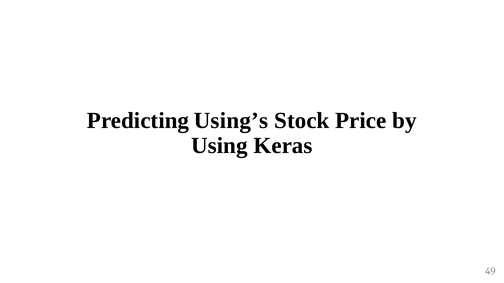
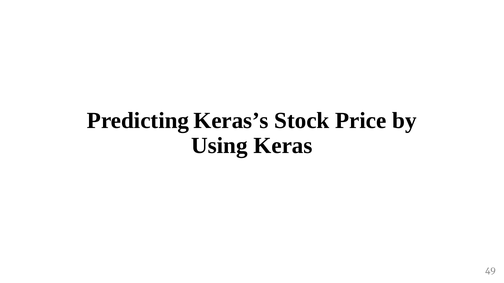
Using’s: Using’s -> Keras’s
